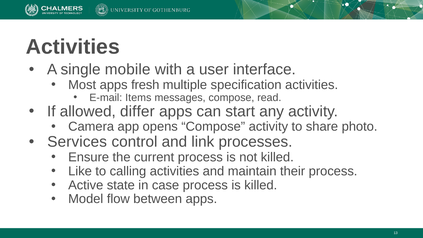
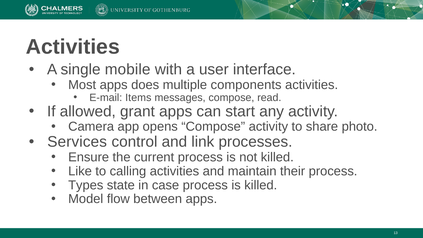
fresh: fresh -> does
specification: specification -> components
differ: differ -> grant
Active: Active -> Types
